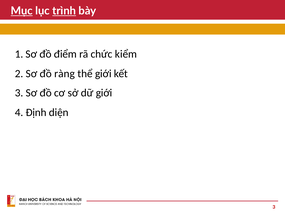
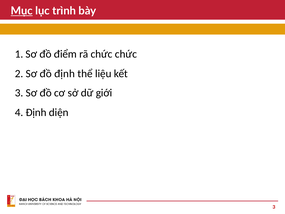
trình underline: present -> none
chức kiểm: kiểm -> chức
đồ ràng: ràng -> định
thể giới: giới -> liệu
